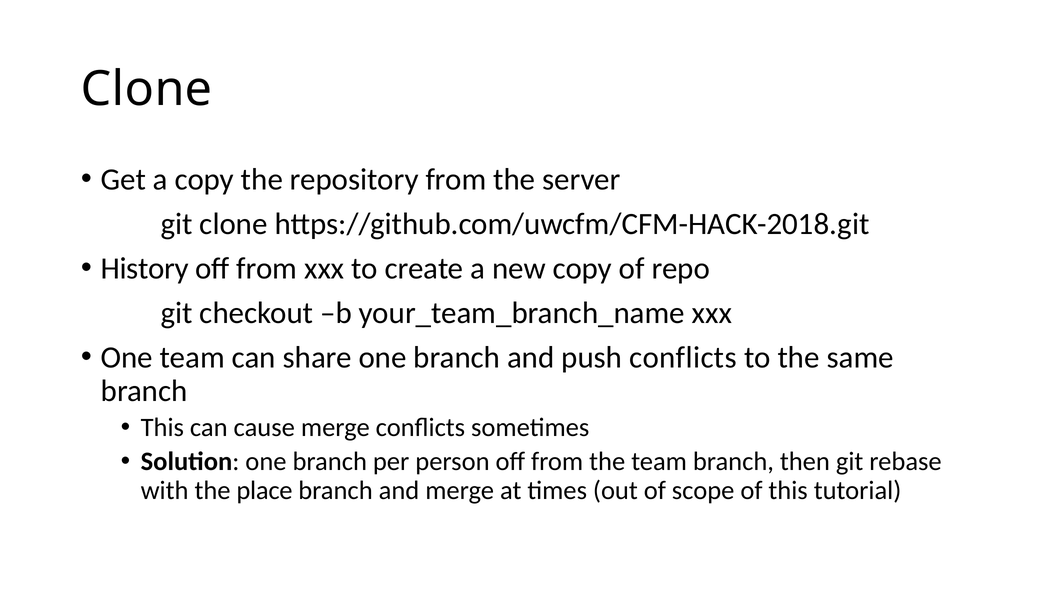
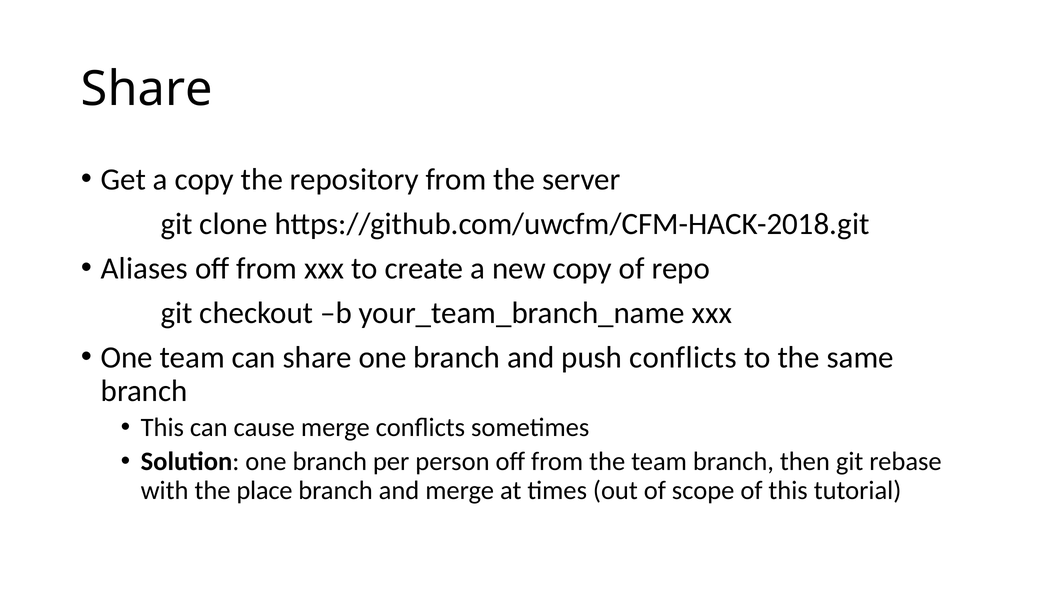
Clone at (147, 89): Clone -> Share
History: History -> Aliases
